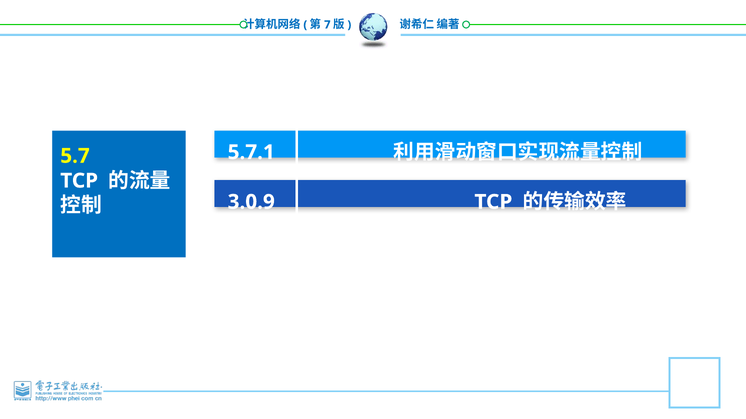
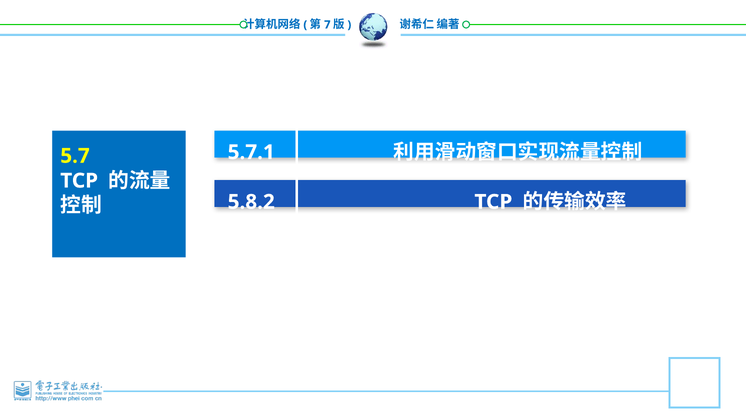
3.0.9: 3.0.9 -> 5.8.2
